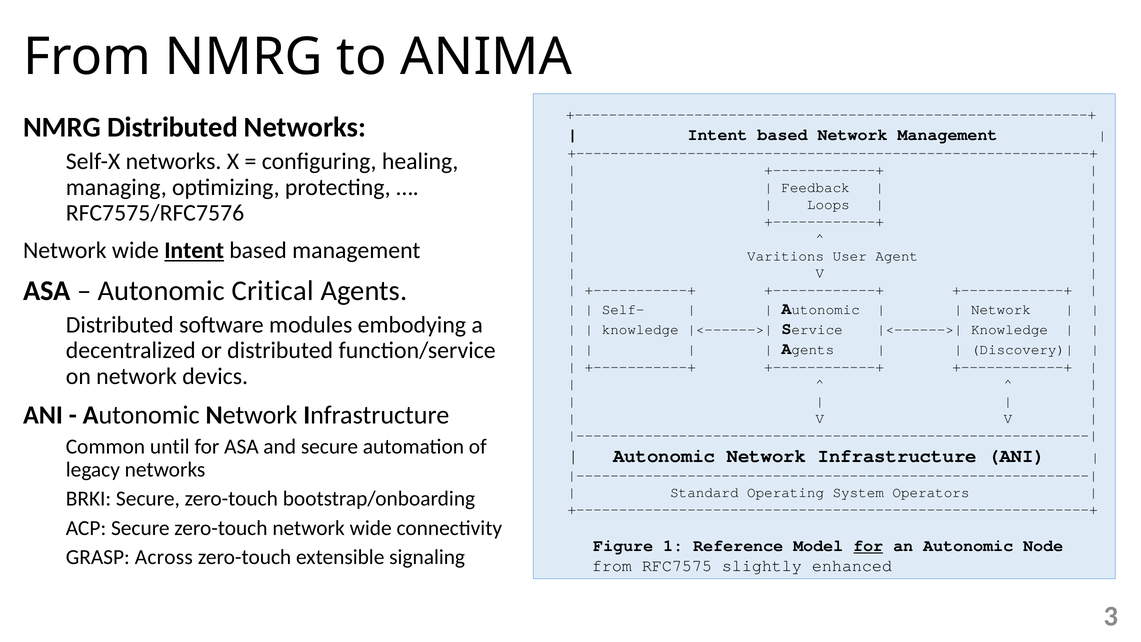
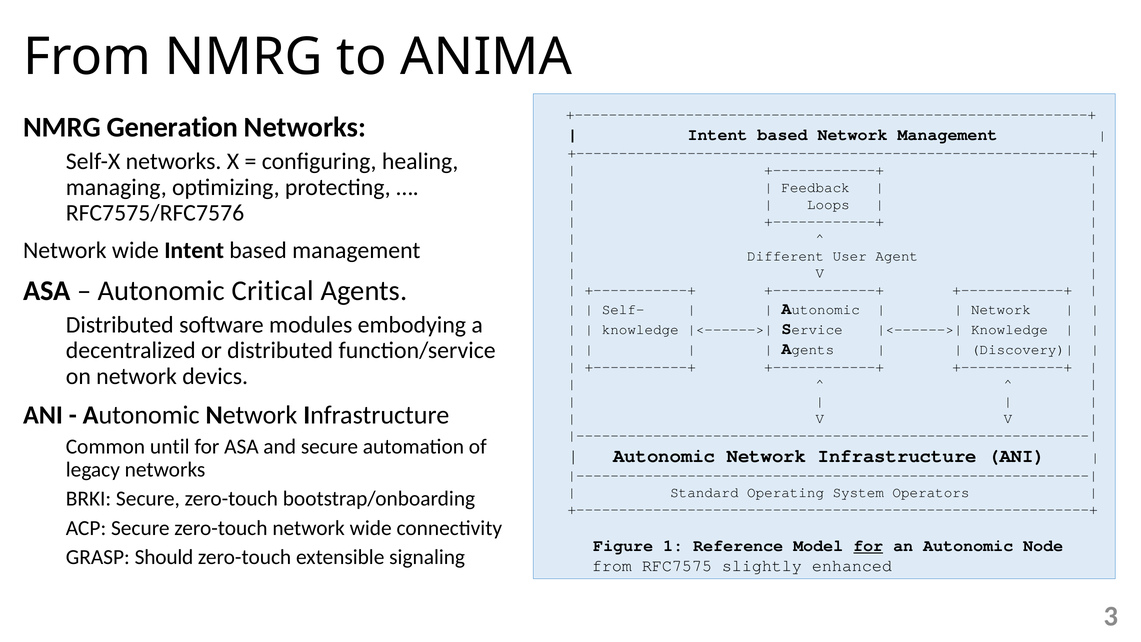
NMRG Distributed: Distributed -> Generation
Intent at (194, 250) underline: present -> none
Varitions: Varitions -> Different
Across: Across -> Should
